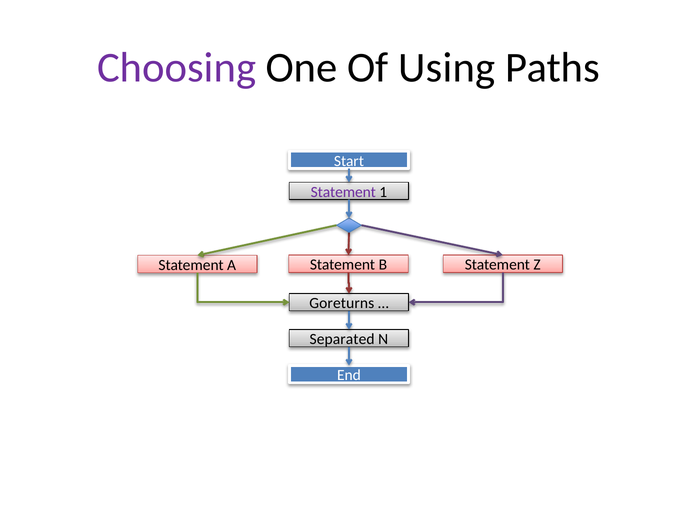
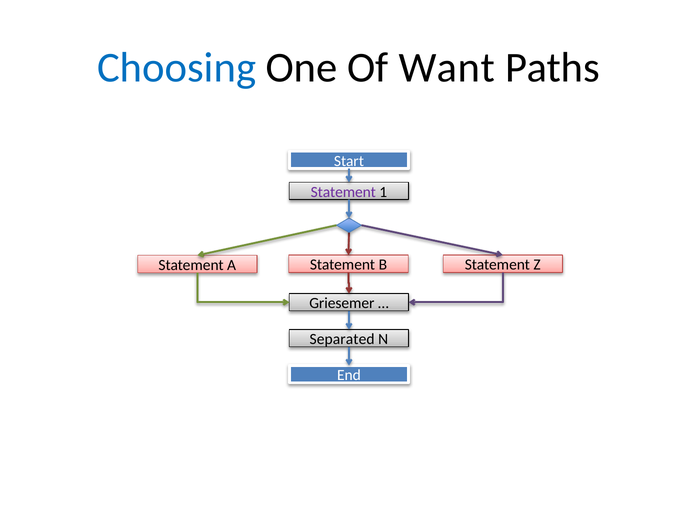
Choosing colour: purple -> blue
Using: Using -> Want
Goreturns: Goreturns -> Griesemer
